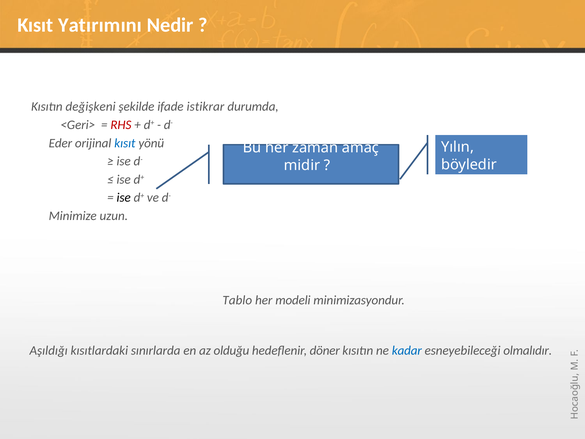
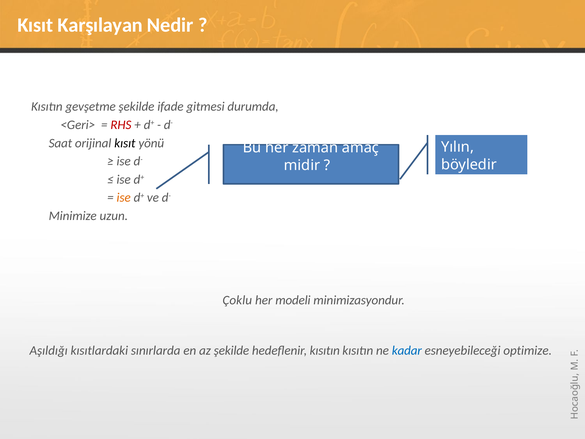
Yatırımını: Yatırımını -> Karşılayan
değişkeni: değişkeni -> gevşetme
istikrar: istikrar -> gitmesi
Eder: Eder -> Saat
kısıt at (125, 143) colour: blue -> black
ise at (124, 198) colour: black -> orange
Tablo: Tablo -> Çoklu
az olduğu: olduğu -> şekilde
hedeflenir döner: döner -> kısıtın
olmalıdır: olmalıdır -> optimize
